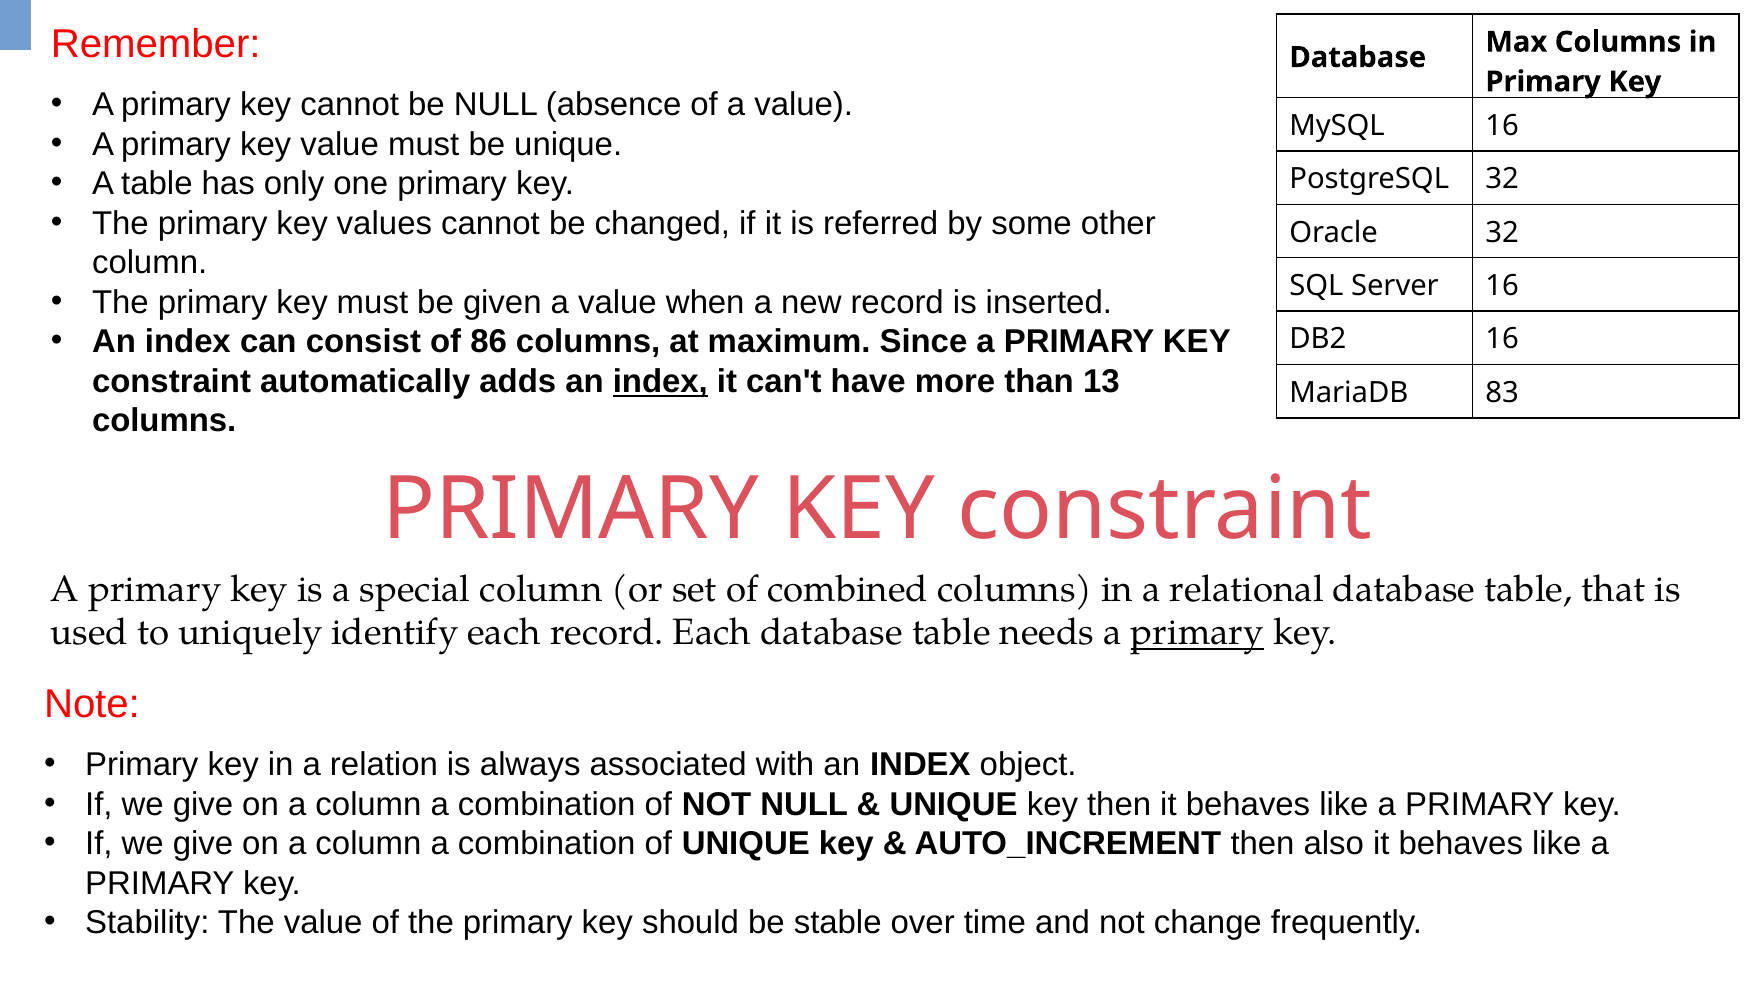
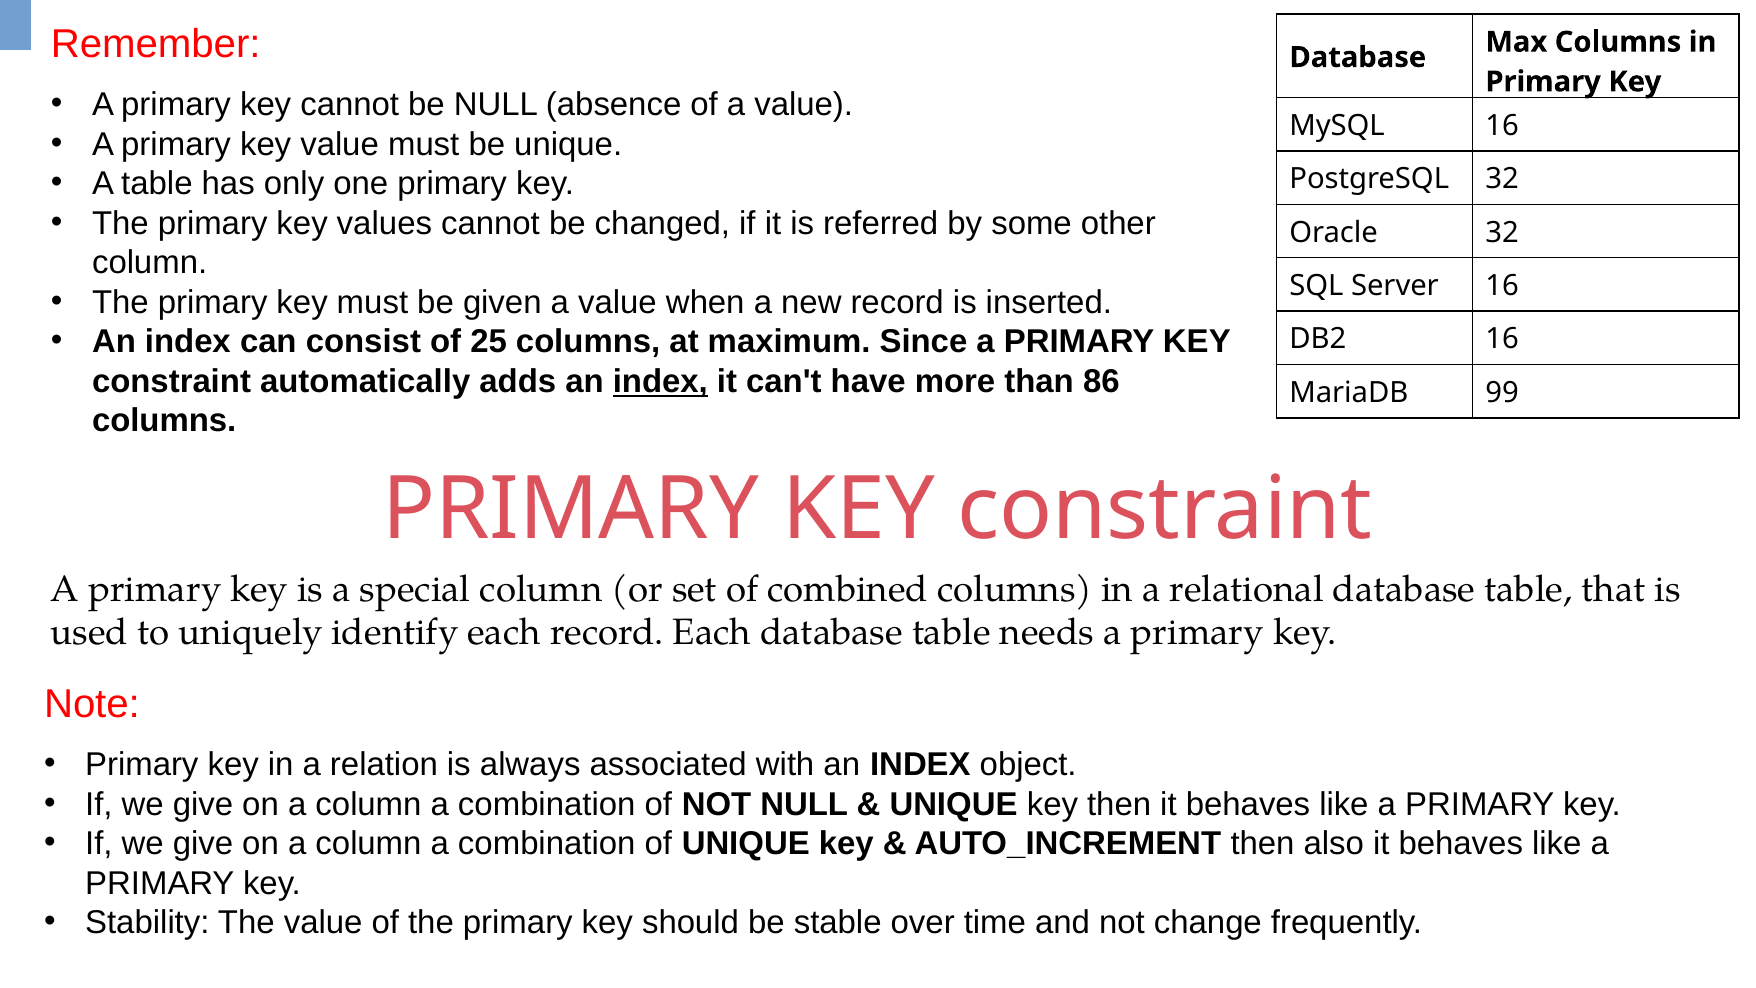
86: 86 -> 25
13: 13 -> 86
83: 83 -> 99
primary at (1197, 633) underline: present -> none
